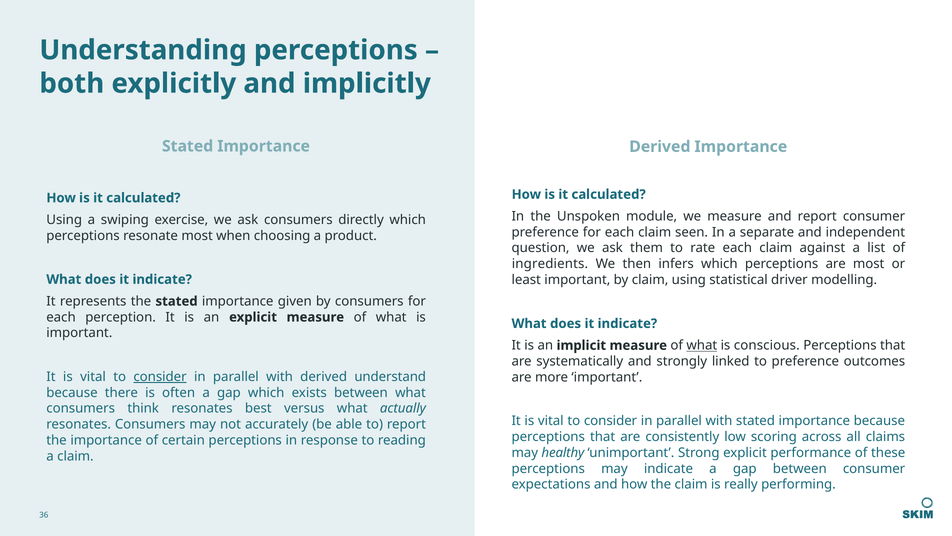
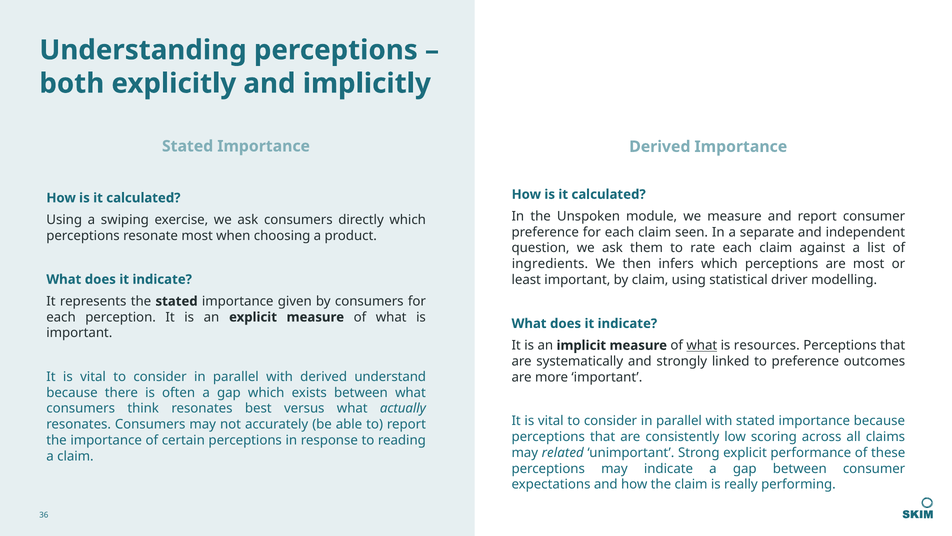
conscious: conscious -> resources
consider at (160, 376) underline: present -> none
healthy: healthy -> related
